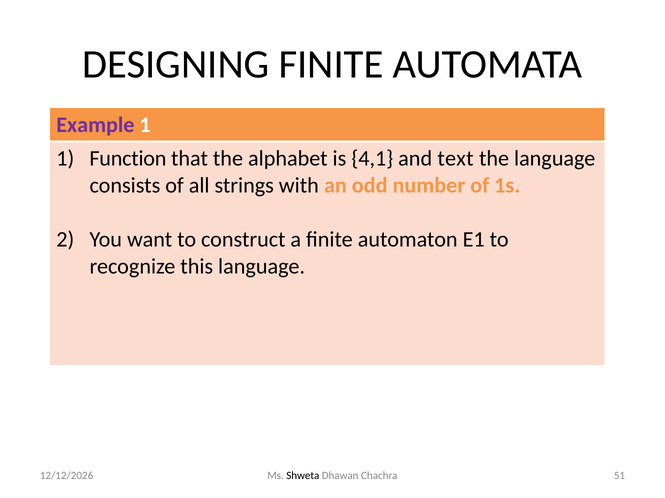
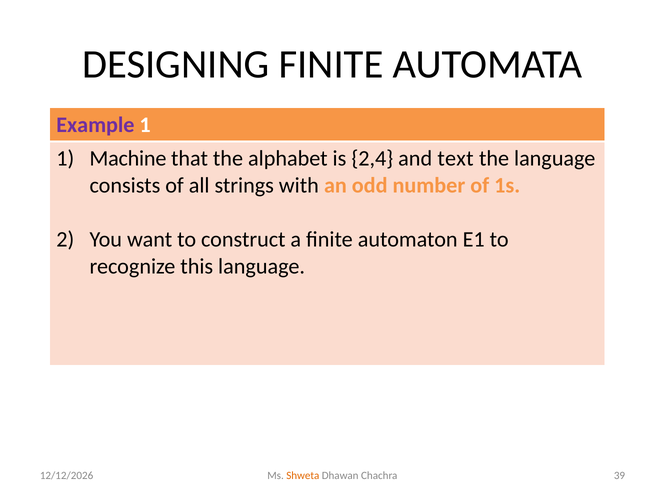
Function: Function -> Machine
4,1: 4,1 -> 2,4
Shweta colour: black -> orange
51: 51 -> 39
